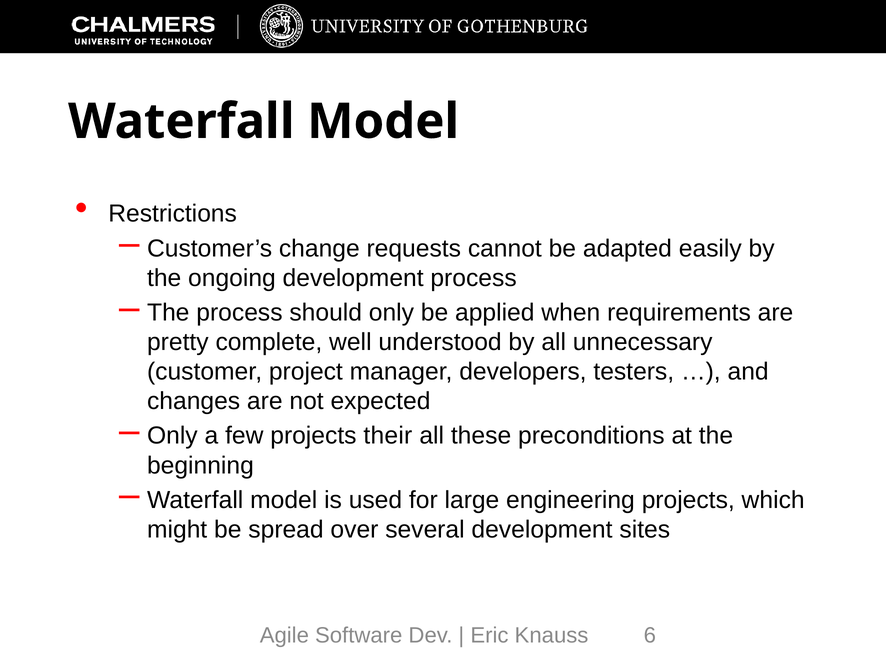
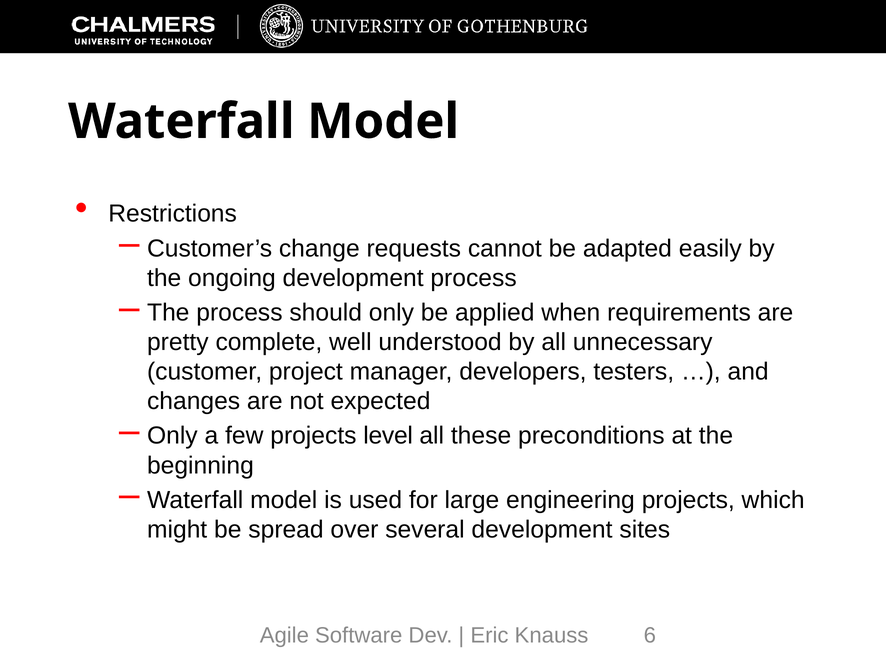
their: their -> level
